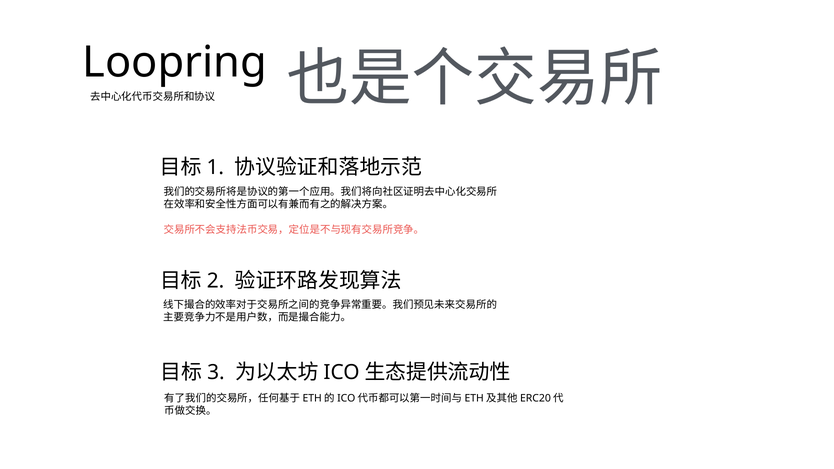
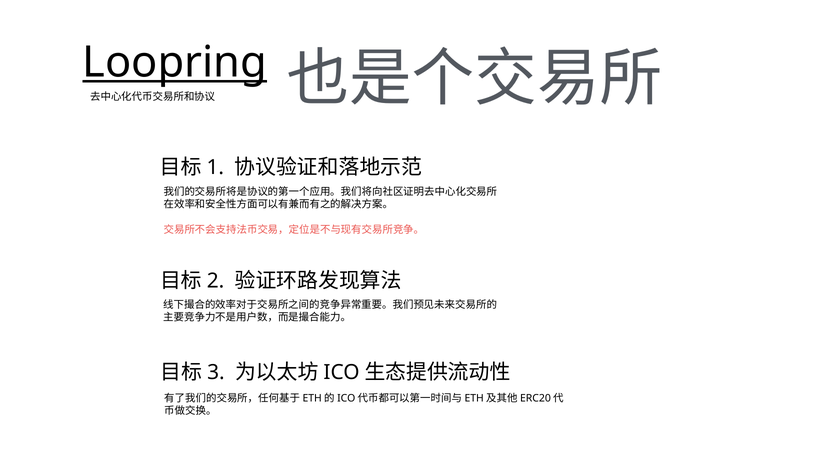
Loopring underline: none -> present
